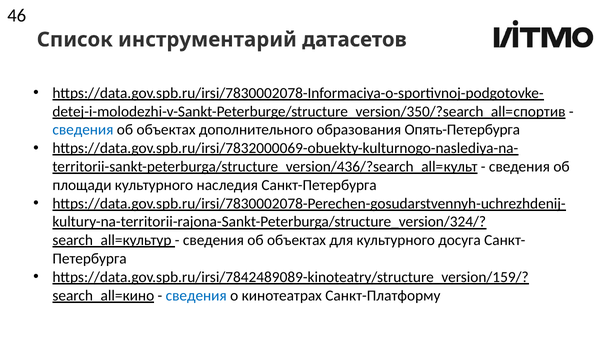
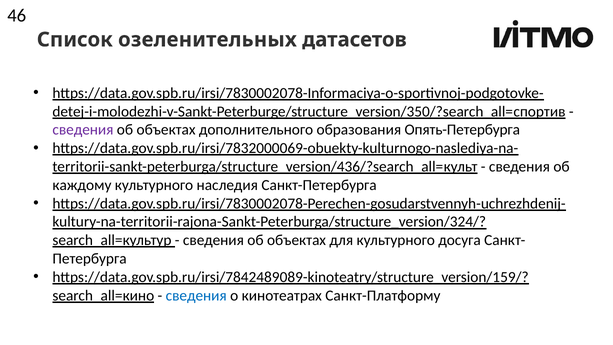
инструментарий: инструментарий -> озеленительных
сведения at (83, 130) colour: blue -> purple
площади: площади -> каждому
